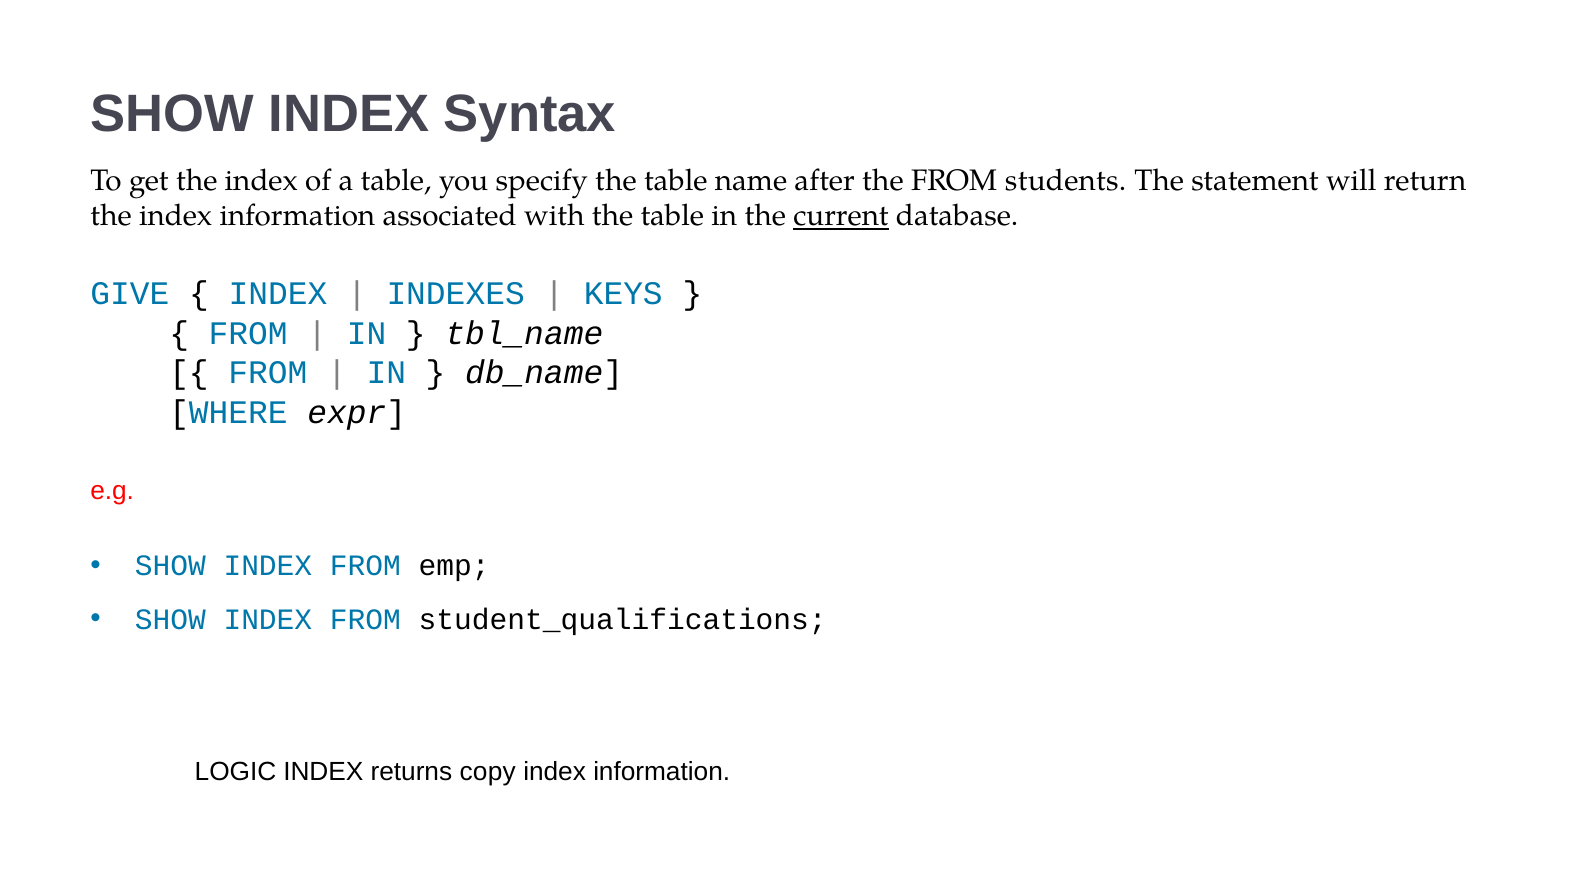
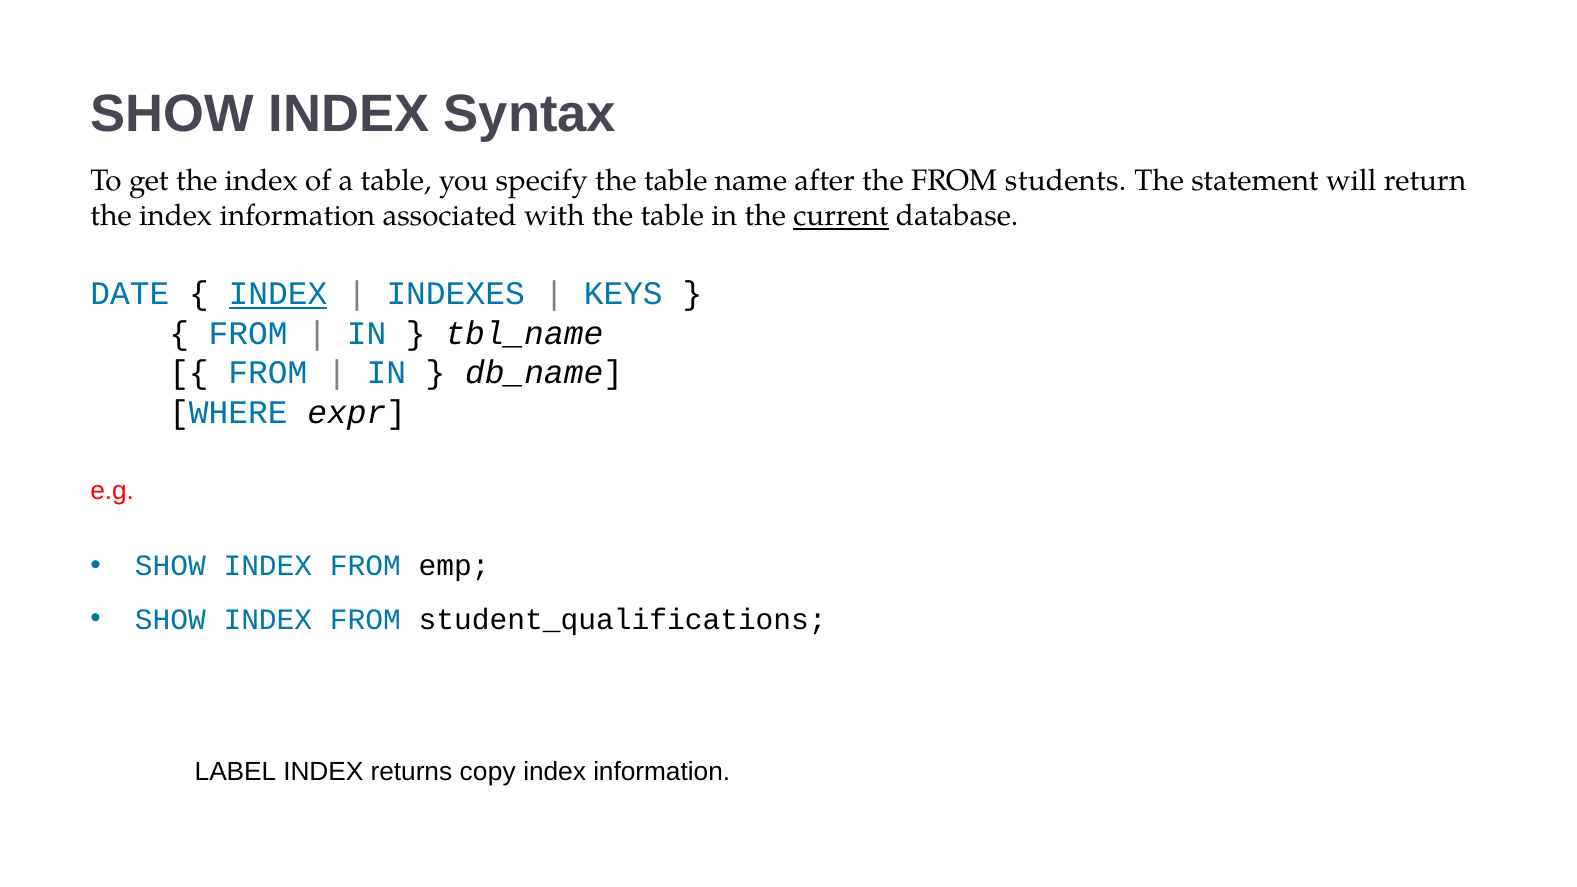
GIVE: GIVE -> DATE
INDEX at (278, 294) underline: none -> present
LOGIC: LOGIC -> LABEL
